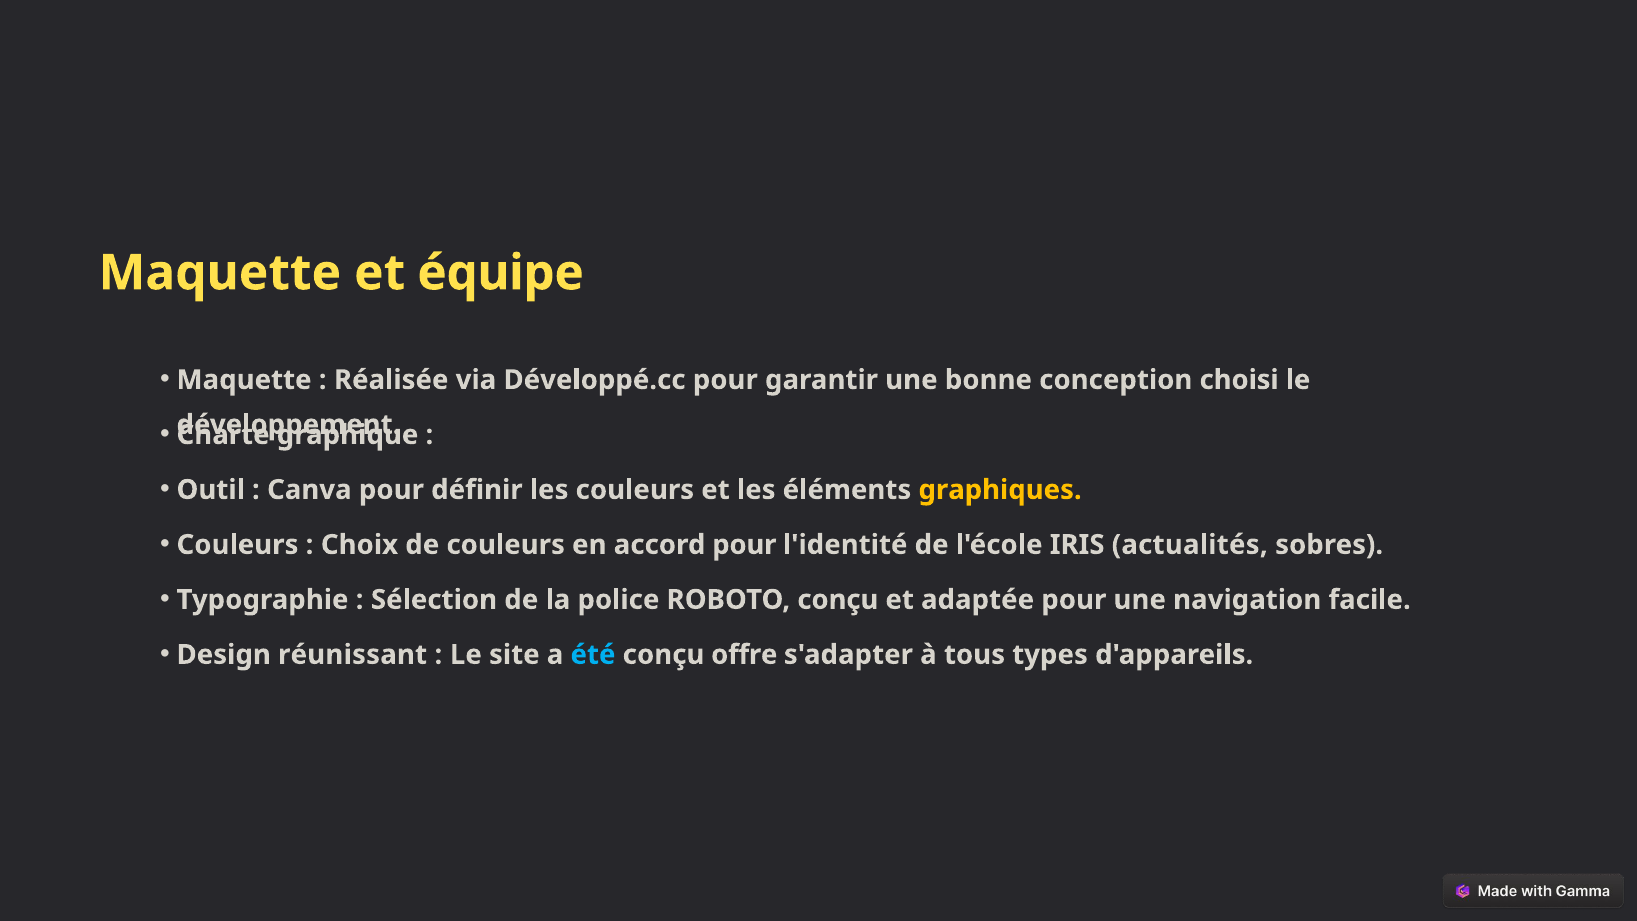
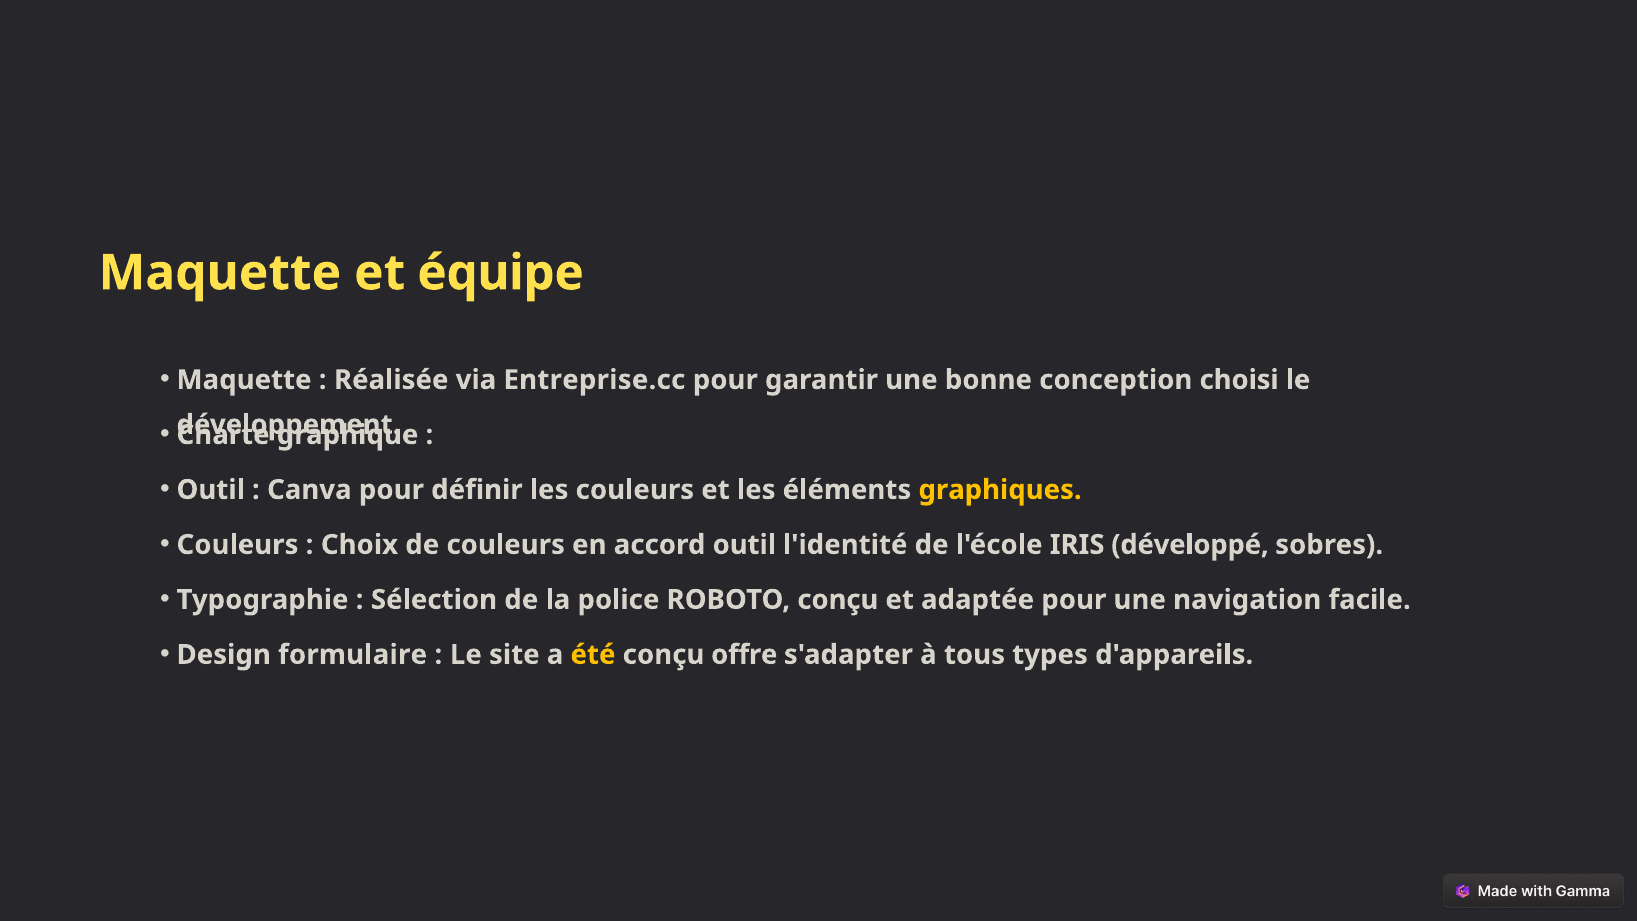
Développé.cc: Développé.cc -> Entreprise.cc
accord pour: pour -> outil
actualités: actualités -> développé
réunissant: réunissant -> formulaire
été colour: light blue -> yellow
